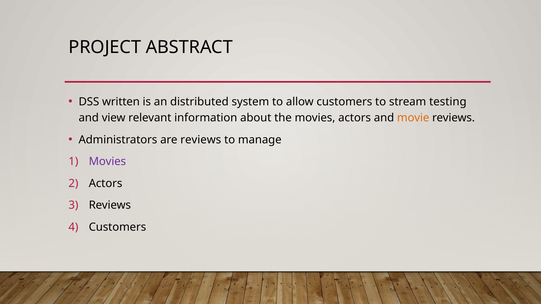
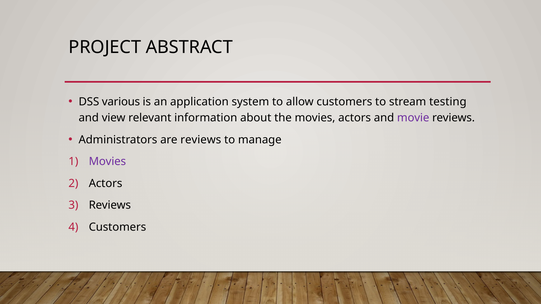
written: written -> various
distributed: distributed -> application
movie colour: orange -> purple
